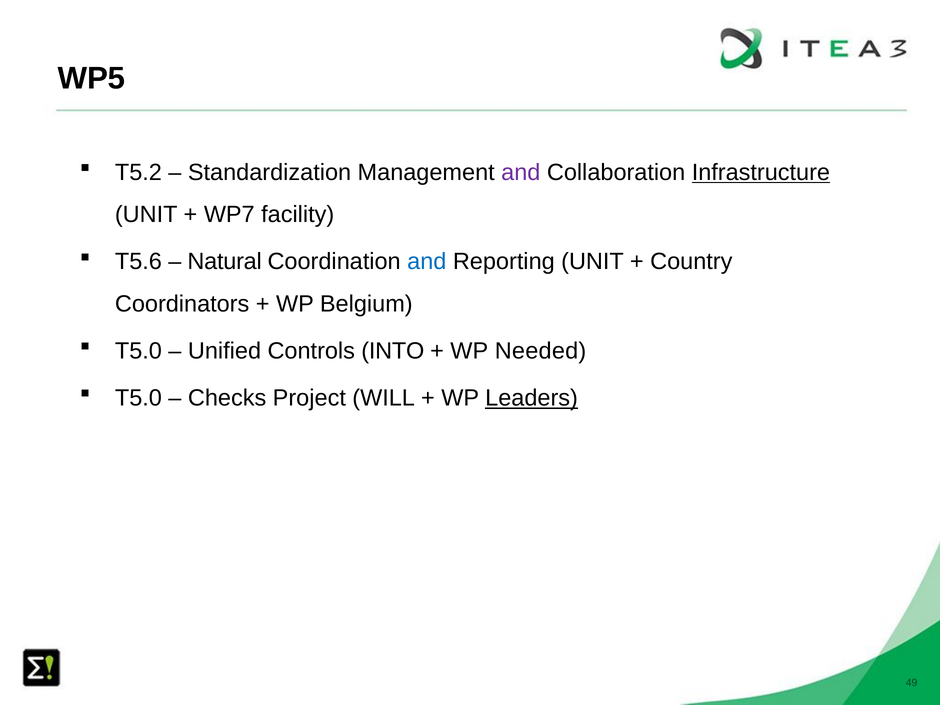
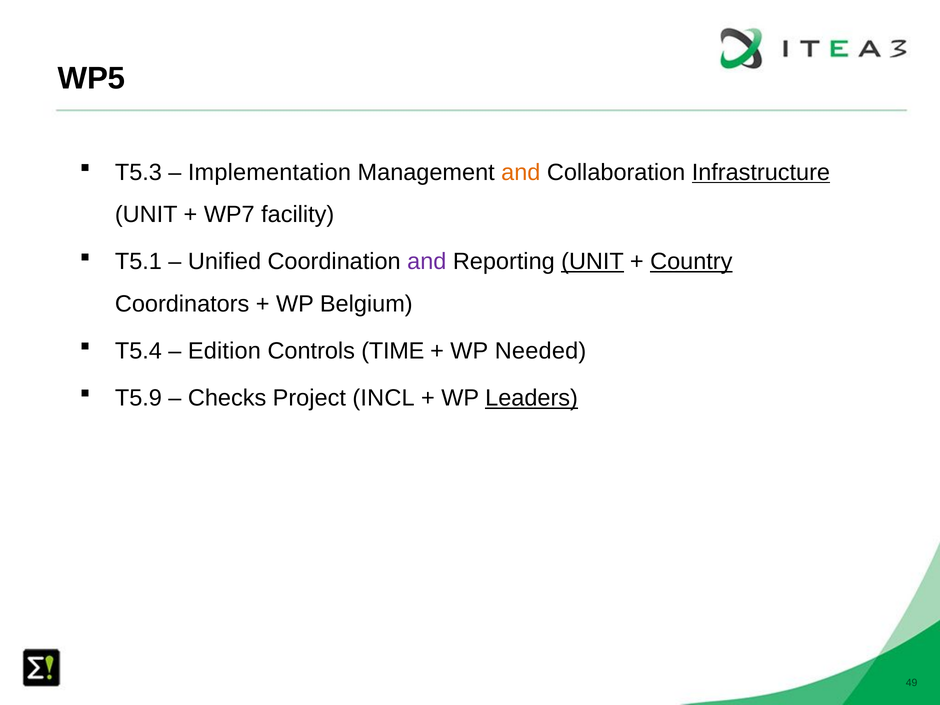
T5.2: T5.2 -> T5.3
Standardization: Standardization -> Implementation
and at (521, 172) colour: purple -> orange
T5.6: T5.6 -> T5.1
Natural: Natural -> Unified
and at (427, 262) colour: blue -> purple
UNIT at (593, 262) underline: none -> present
Country underline: none -> present
T5.0 at (138, 351): T5.0 -> T5.4
Unified: Unified -> Edition
INTO: INTO -> TIME
T5.0 at (138, 398): T5.0 -> T5.9
WILL: WILL -> INCL
